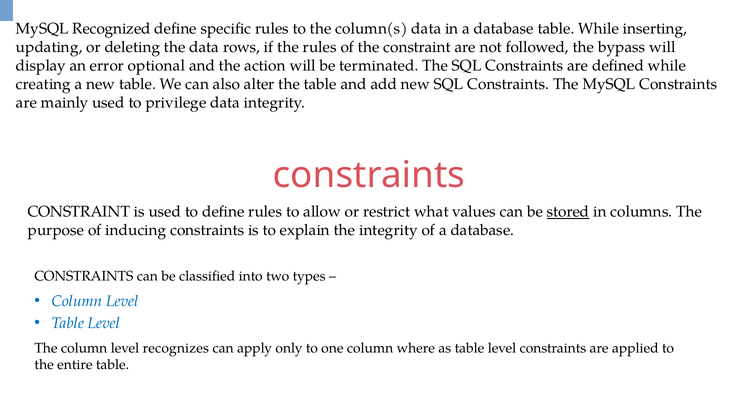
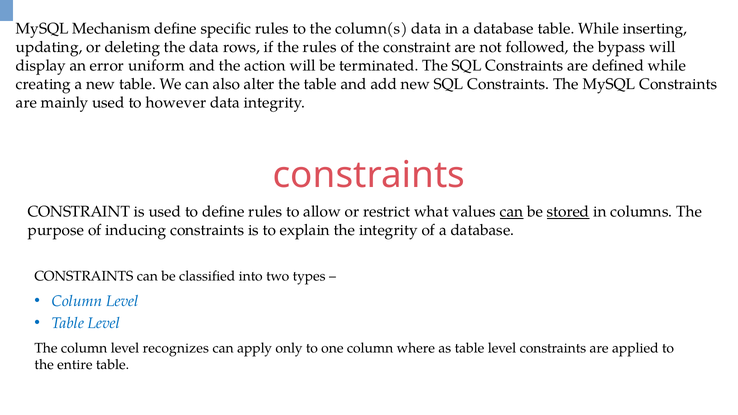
Recognized: Recognized -> Mechanism
optional: optional -> uniform
privilege: privilege -> however
can at (512, 212) underline: none -> present
